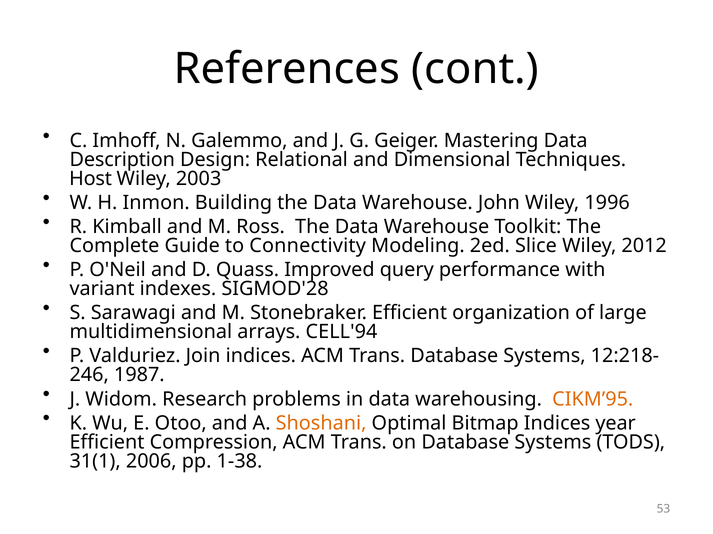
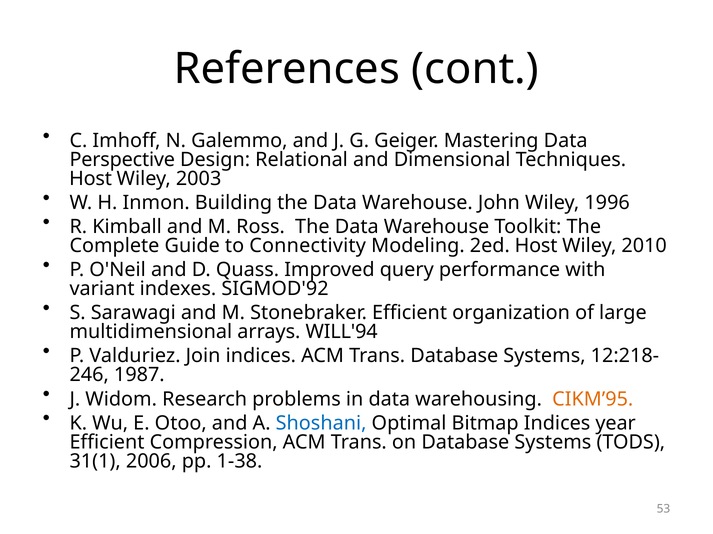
Description: Description -> Perspective
2ed Slice: Slice -> Host
2012: 2012 -> 2010
SIGMOD'28: SIGMOD'28 -> SIGMOD'92
CELL'94: CELL'94 -> WILL'94
Shoshani colour: orange -> blue
